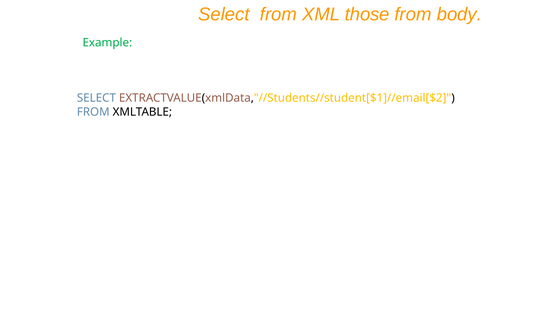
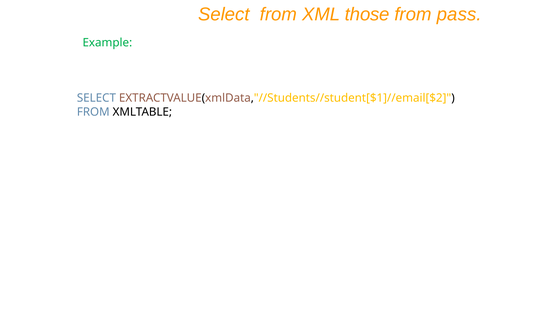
body: body -> pass
